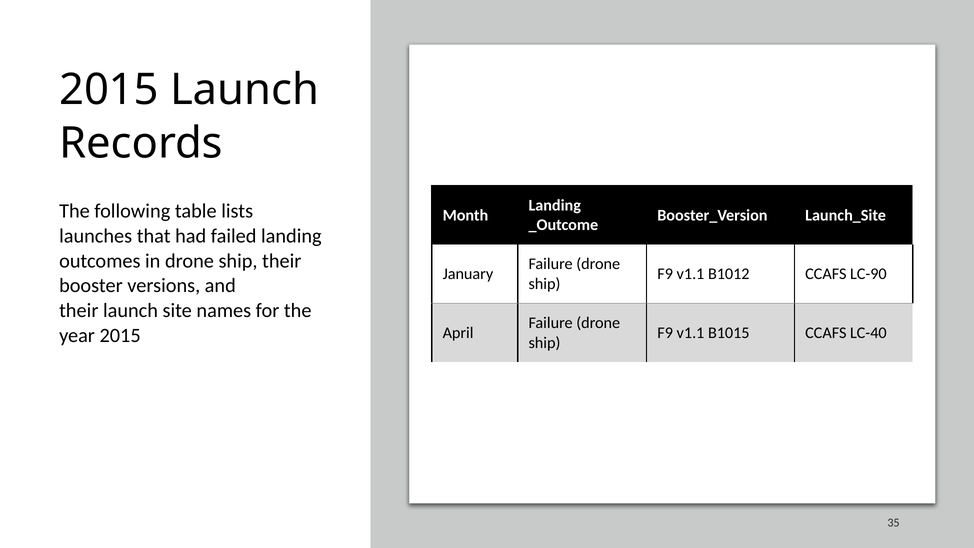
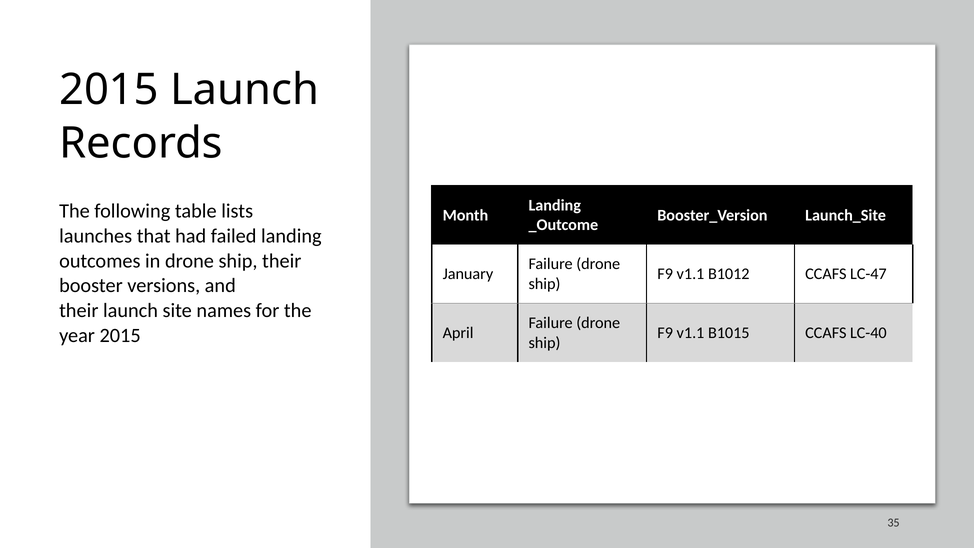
LC-90: LC-90 -> LC-47
